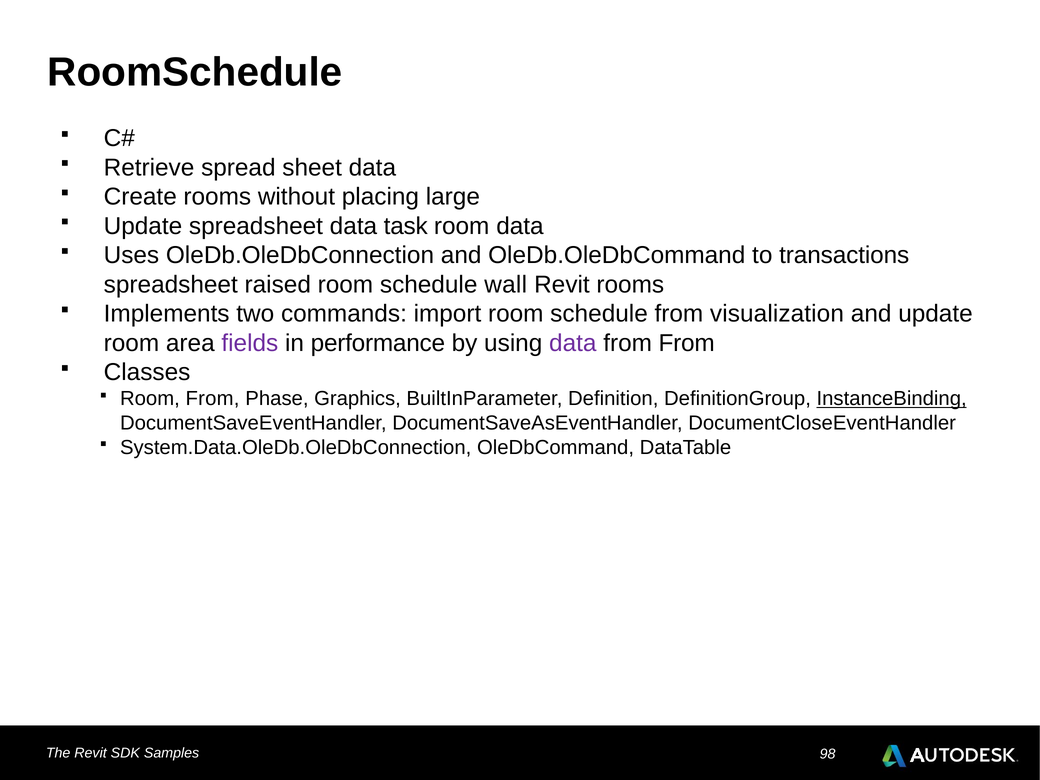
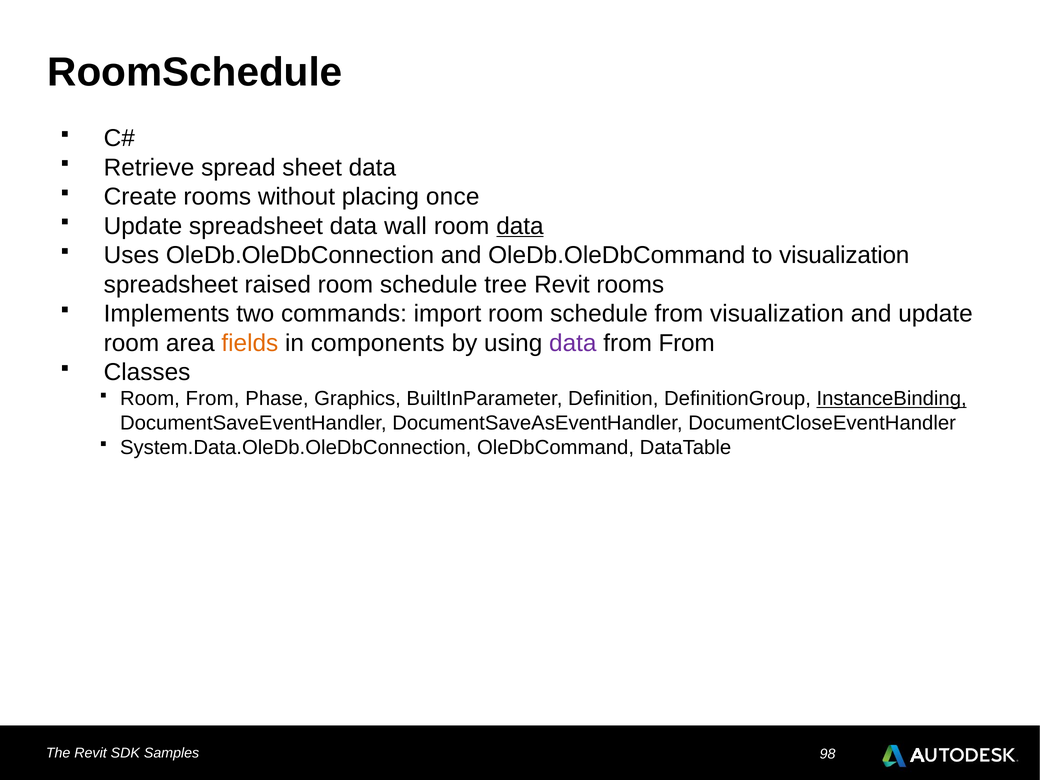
large: large -> once
task: task -> wall
data at (520, 226) underline: none -> present
to transactions: transactions -> visualization
wall: wall -> tree
fields colour: purple -> orange
performance: performance -> components
